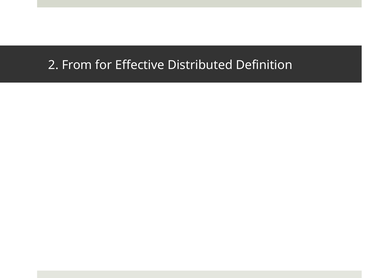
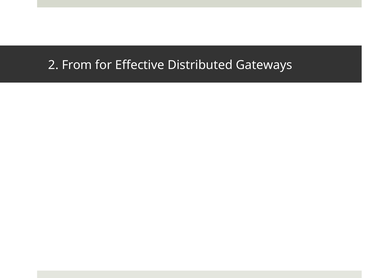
Definition: Definition -> Gateways
